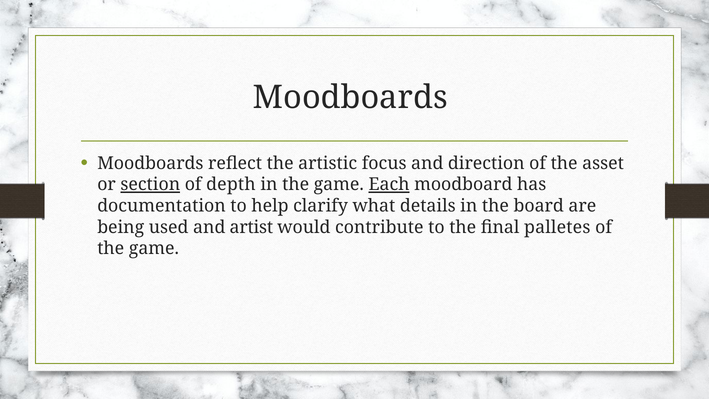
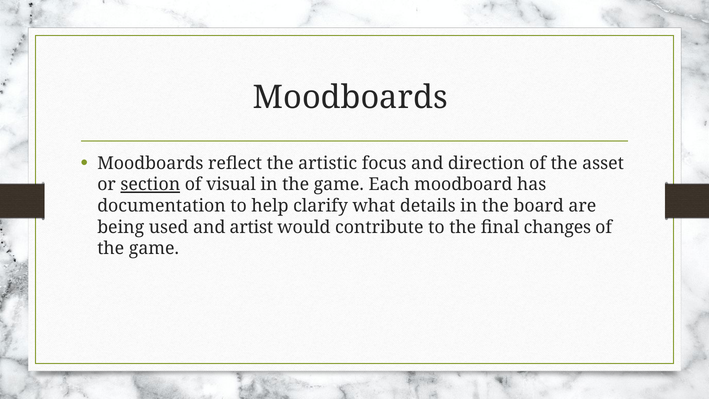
depth: depth -> visual
Each underline: present -> none
palletes: palletes -> changes
